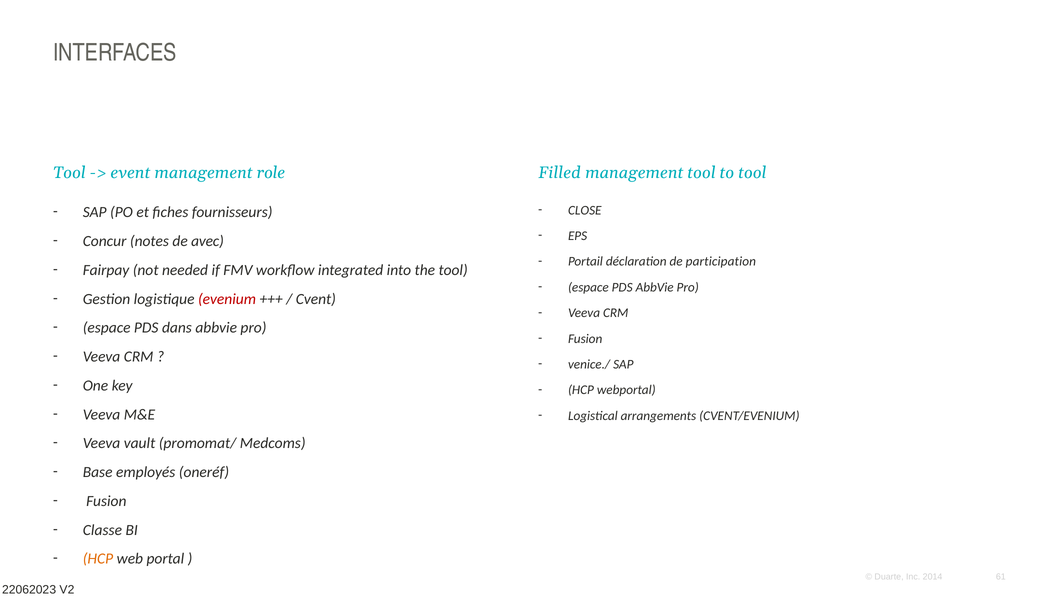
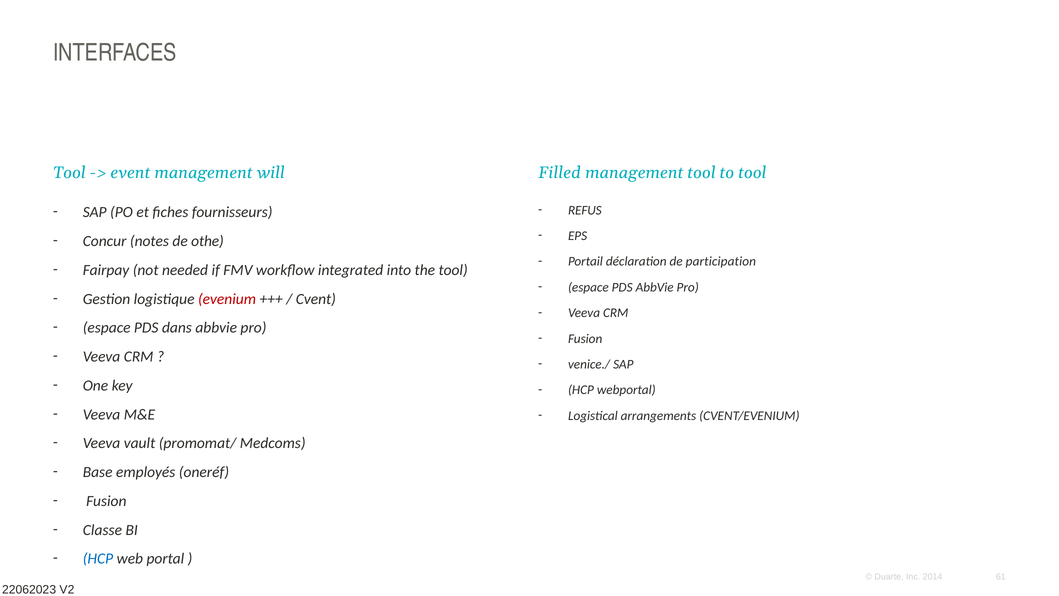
role: role -> will
CLOSE: CLOSE -> REFUS
avec: avec -> othe
HCP at (98, 559) colour: orange -> blue
